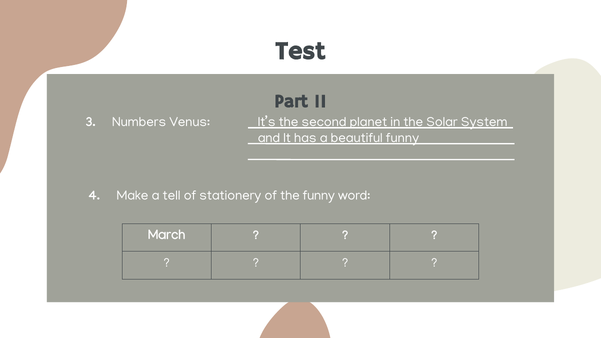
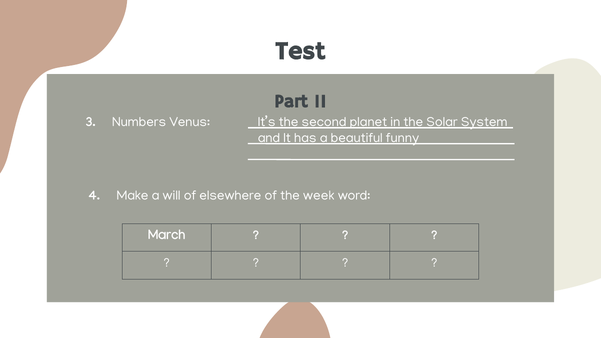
tell: tell -> will
stationery: stationery -> elsewhere
the funny: funny -> week
